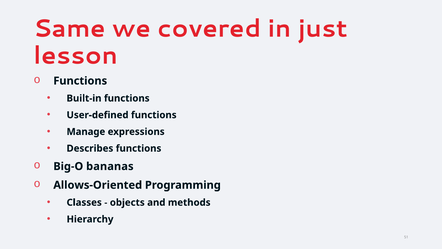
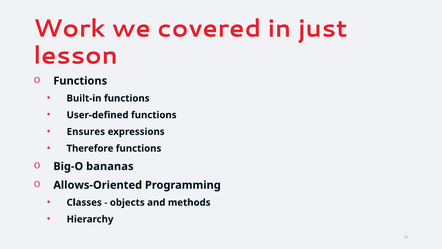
Same: Same -> Work
Manage: Manage -> Ensures
Describes: Describes -> Therefore
